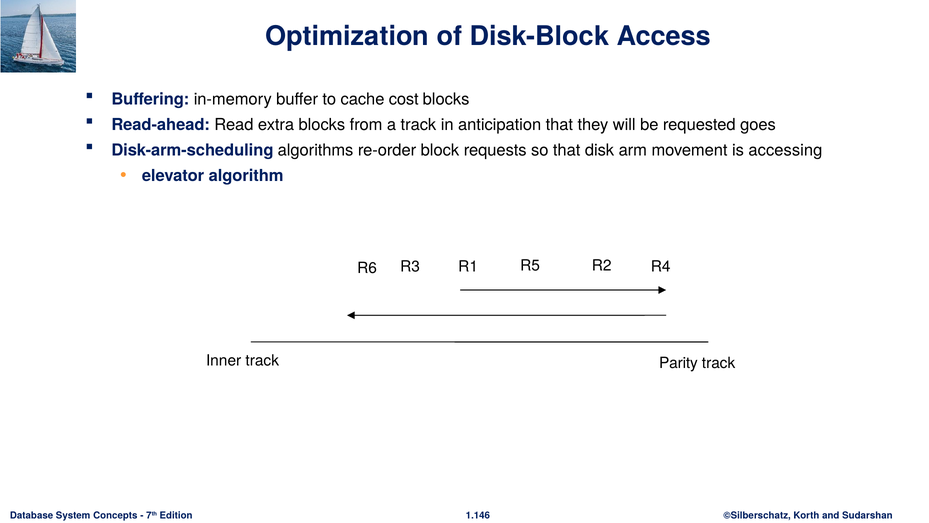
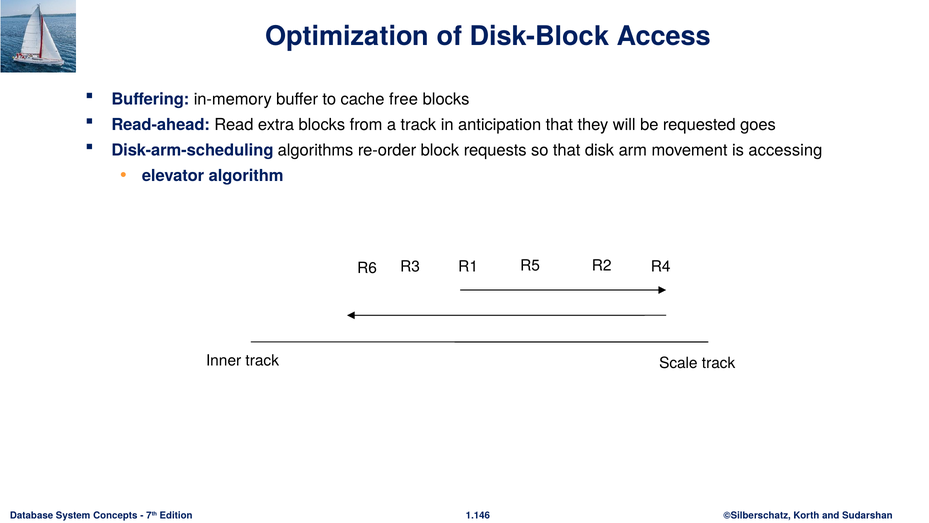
cost: cost -> free
Parity: Parity -> Scale
